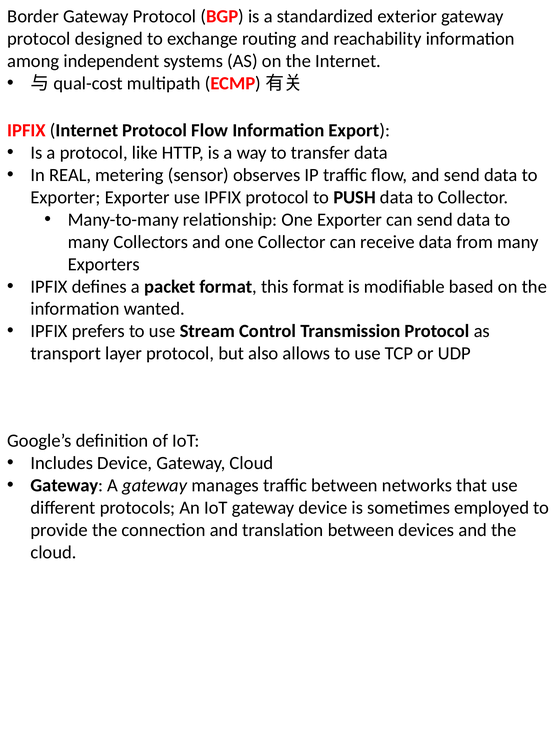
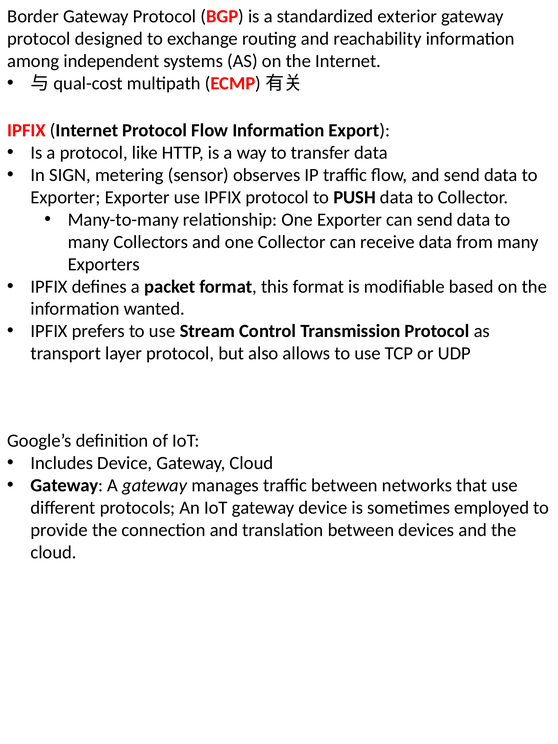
REAL: REAL -> SIGN
